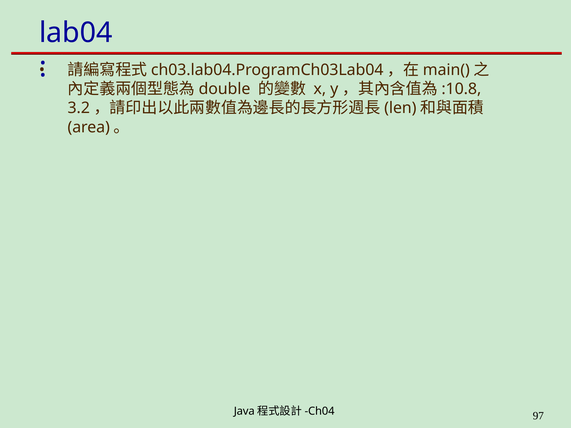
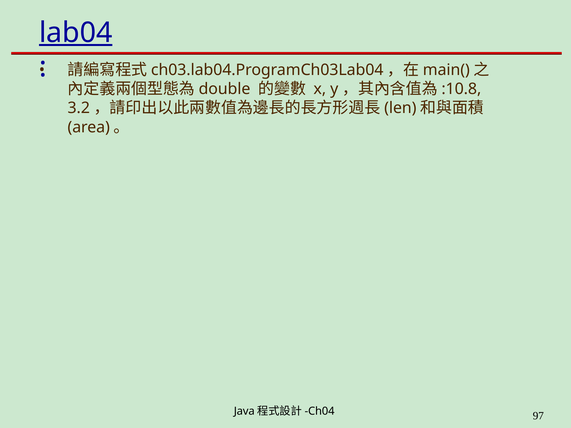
lab04 underline: none -> present
